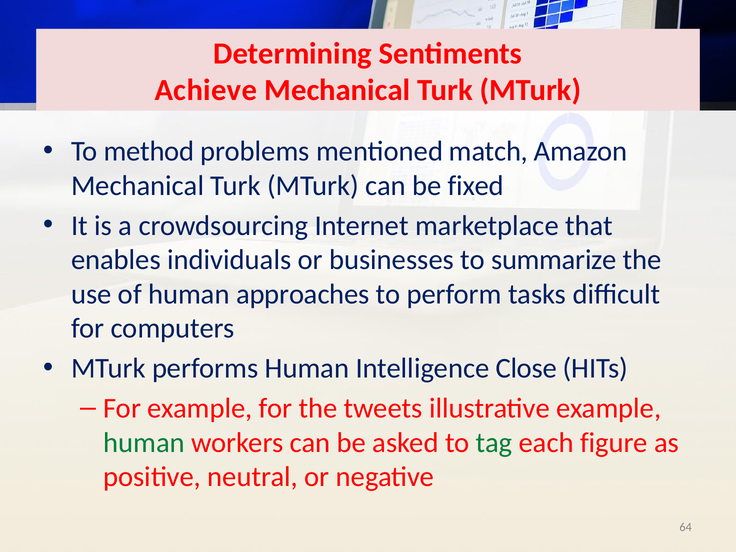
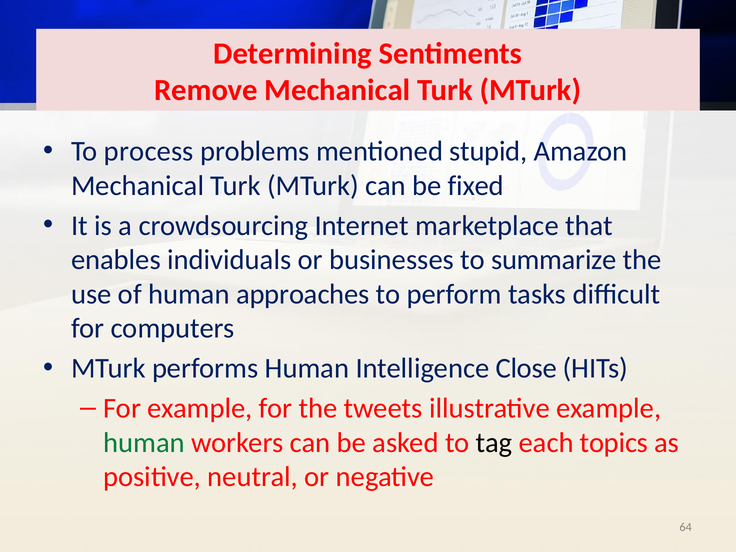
Achieve: Achieve -> Remove
method: method -> process
match: match -> stupid
tag colour: green -> black
figure: figure -> topics
